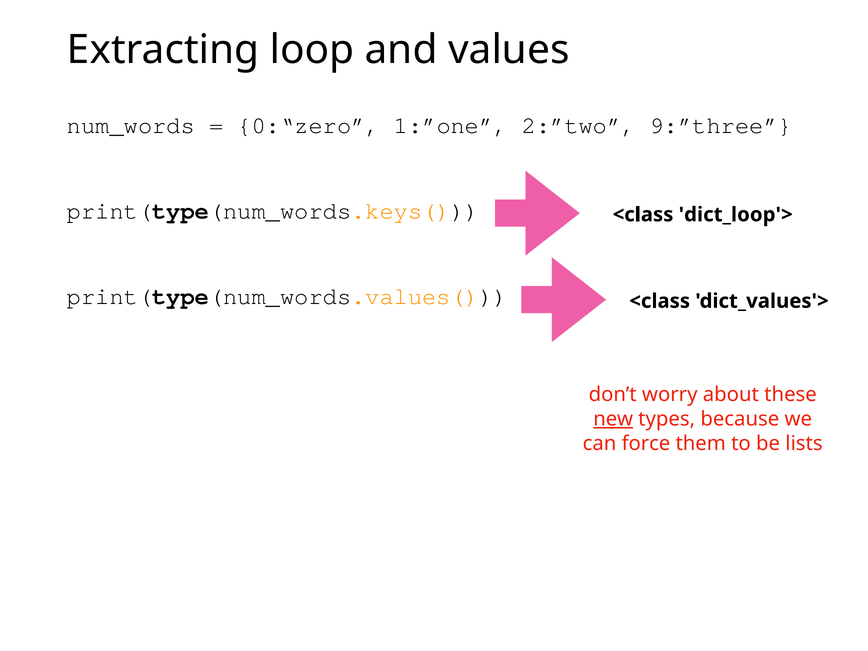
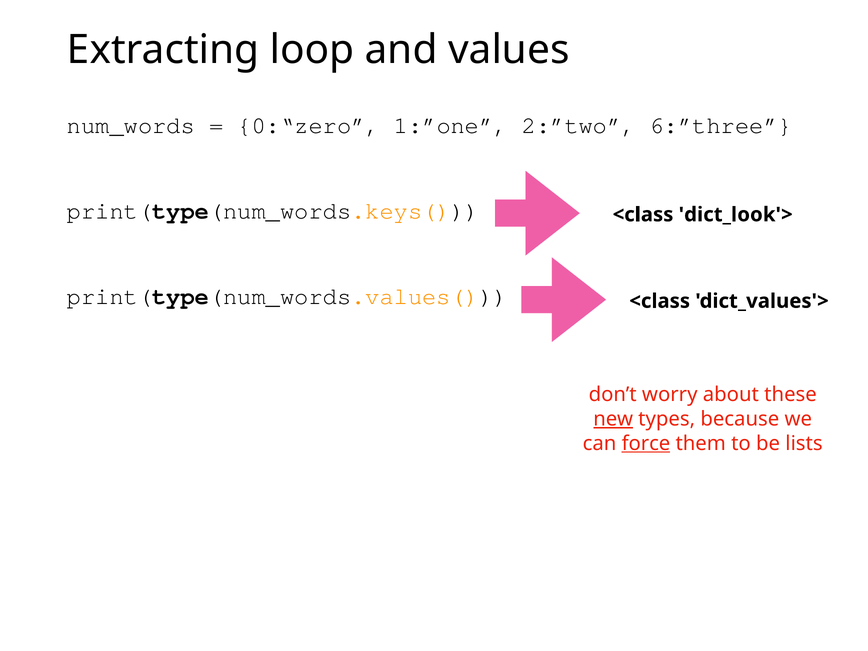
9:”three: 9:”three -> 6:”three
dict_loop'>: dict_loop'> -> dict_look'>
force underline: none -> present
